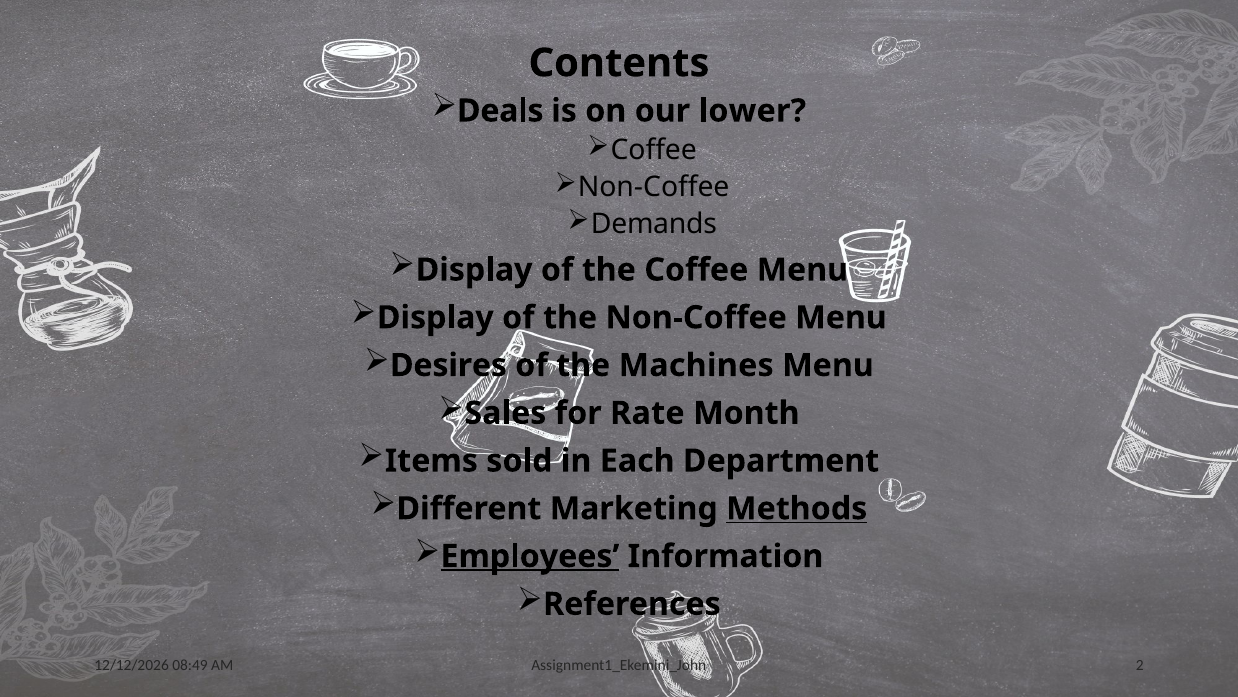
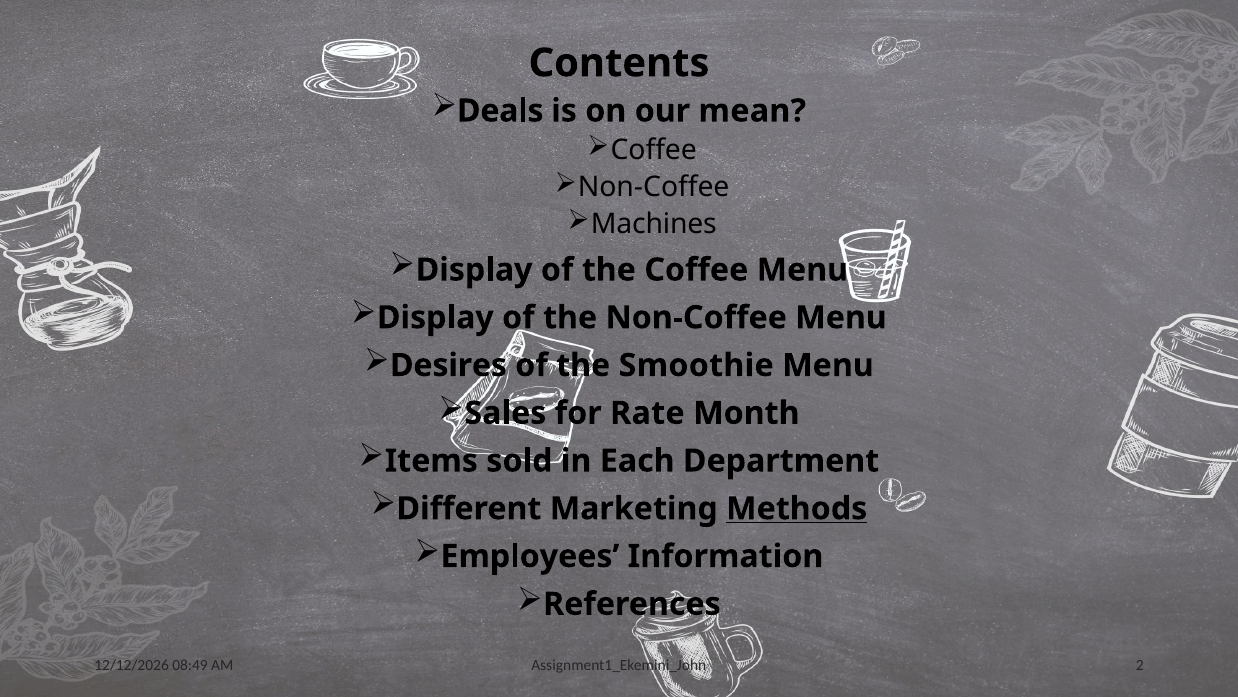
lower: lower -> mean
Demands: Demands -> Machines
Machines: Machines -> Smoothie
Employees underline: present -> none
